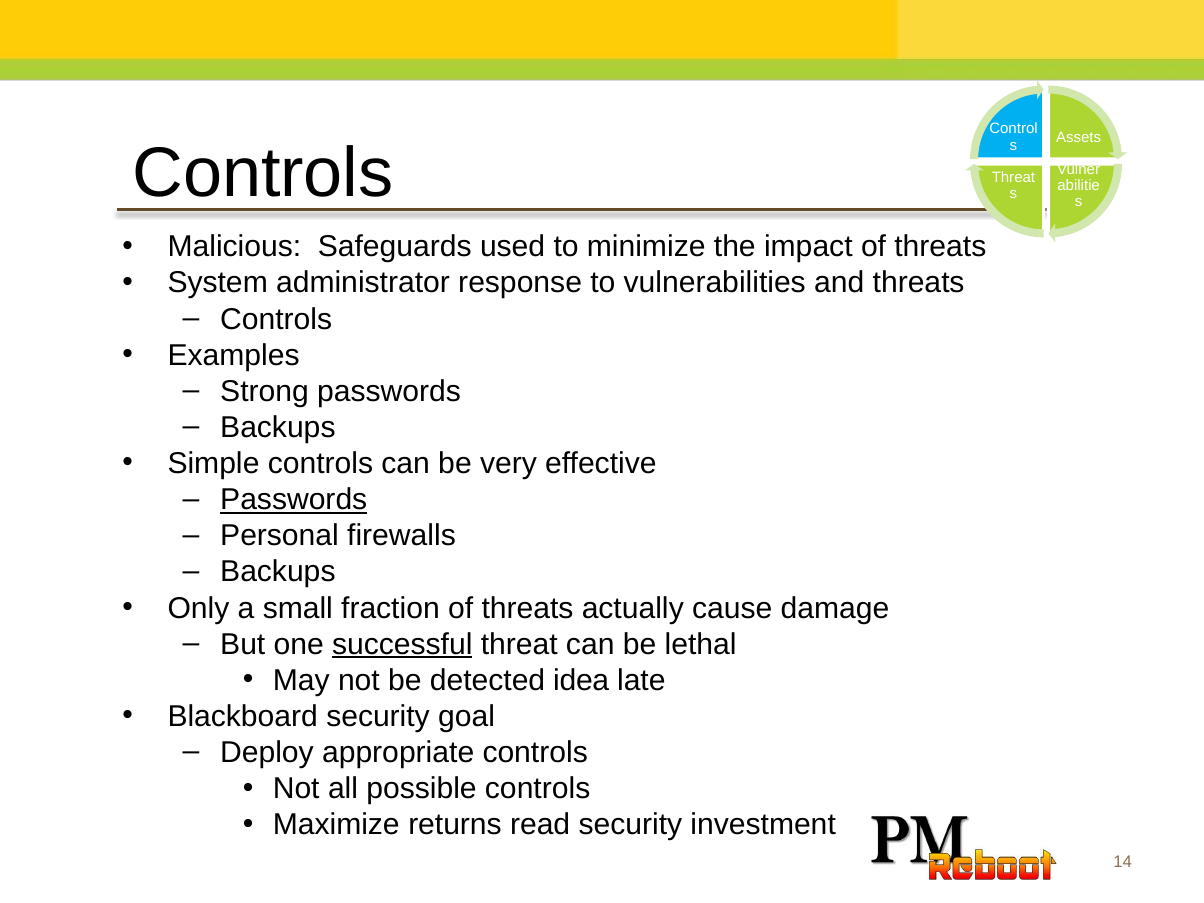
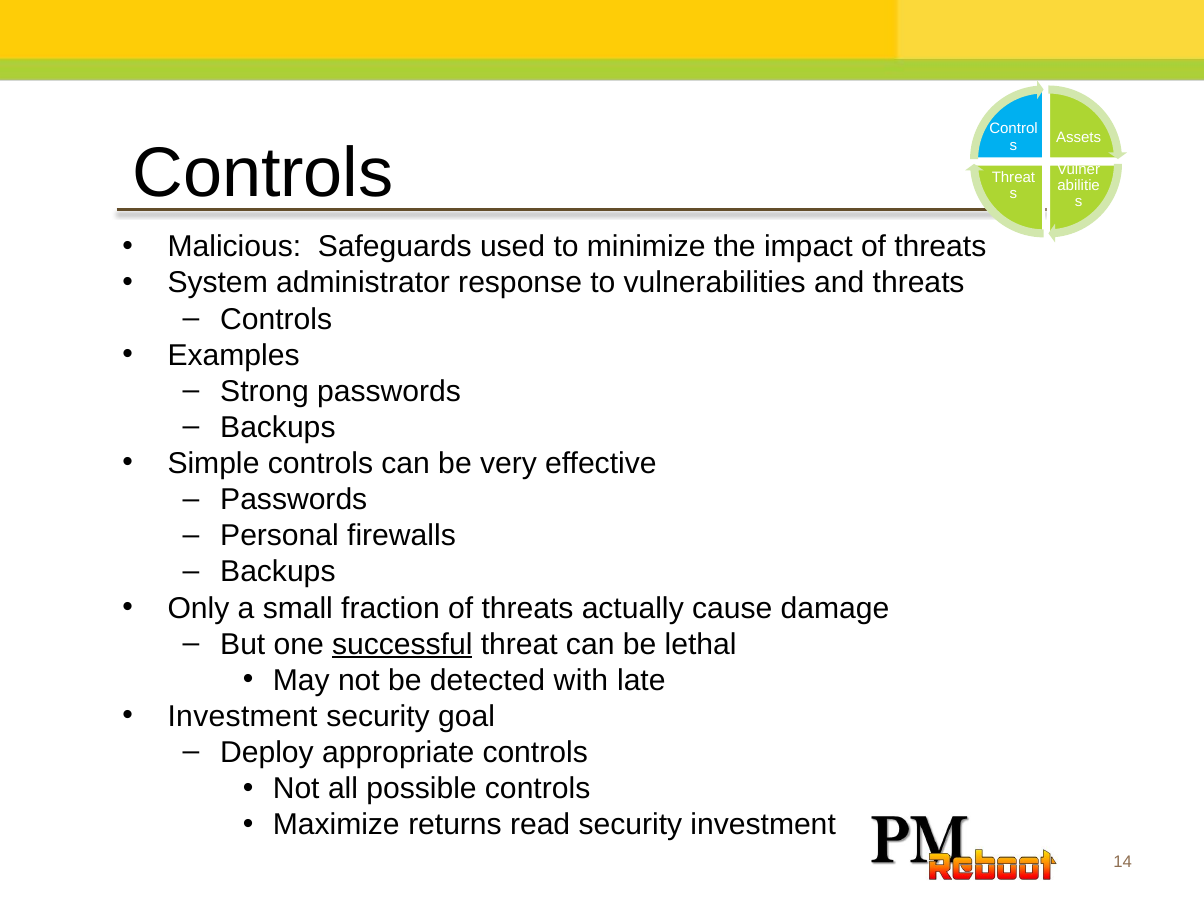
Passwords at (294, 500) underline: present -> none
idea: idea -> with
Blackboard at (243, 716): Blackboard -> Investment
